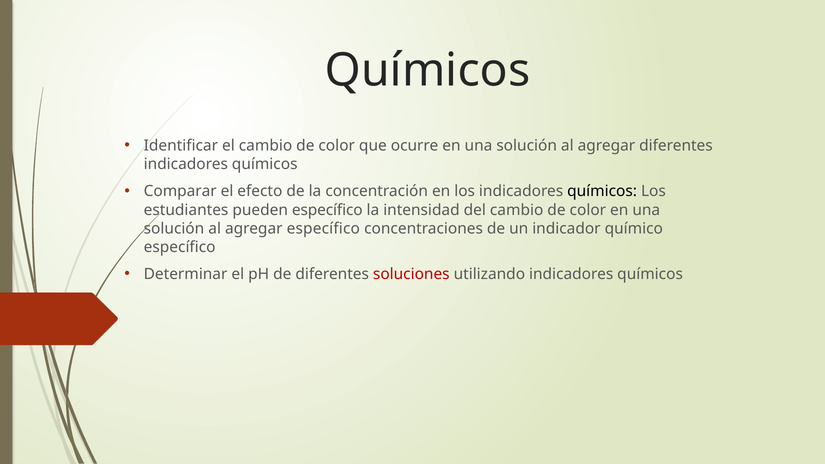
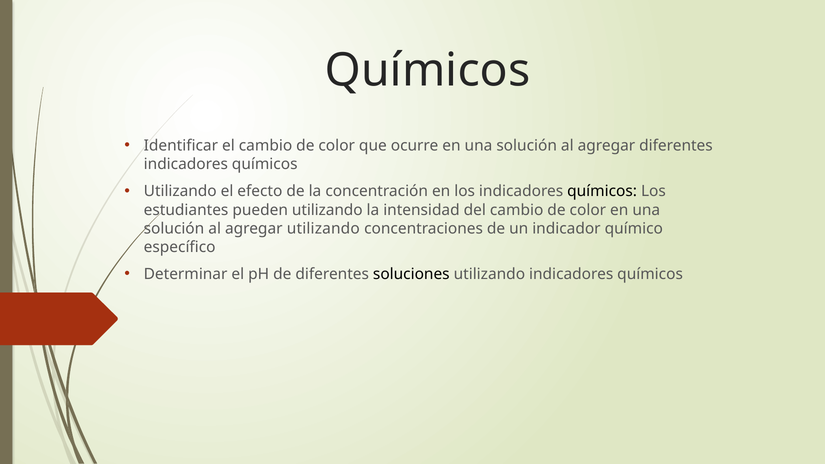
Comparar at (180, 191): Comparar -> Utilizando
pueden específico: específico -> utilizando
agregar específico: específico -> utilizando
soluciones colour: red -> black
